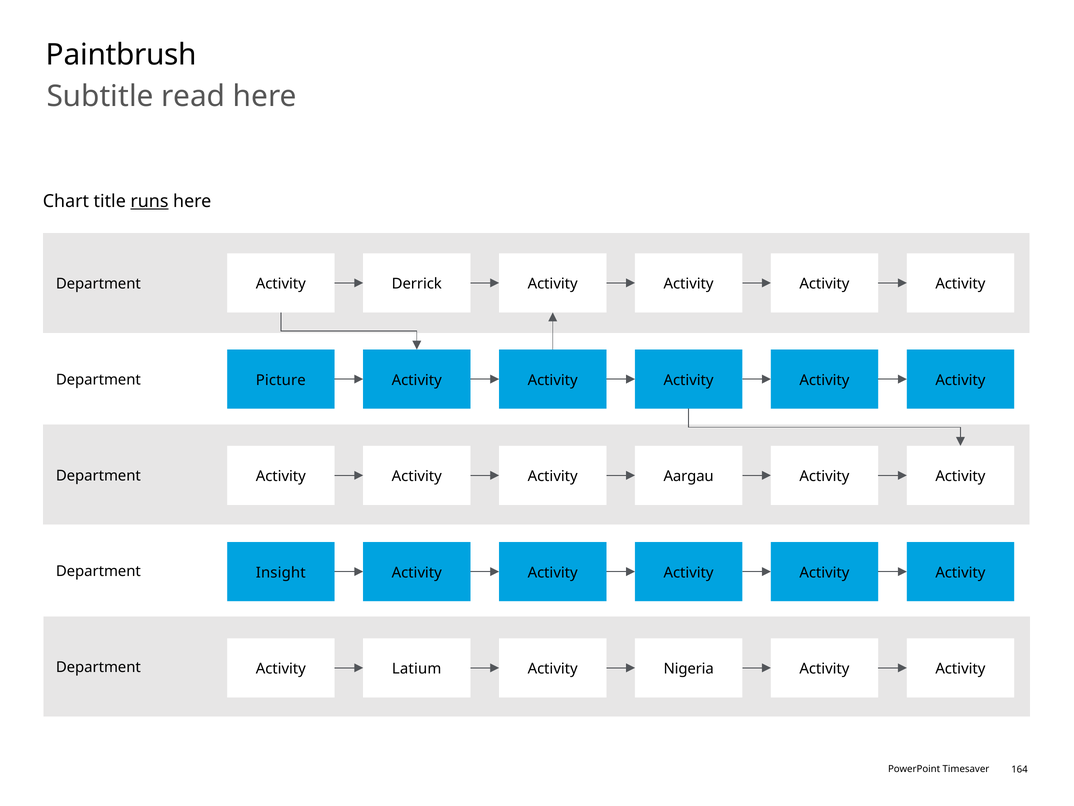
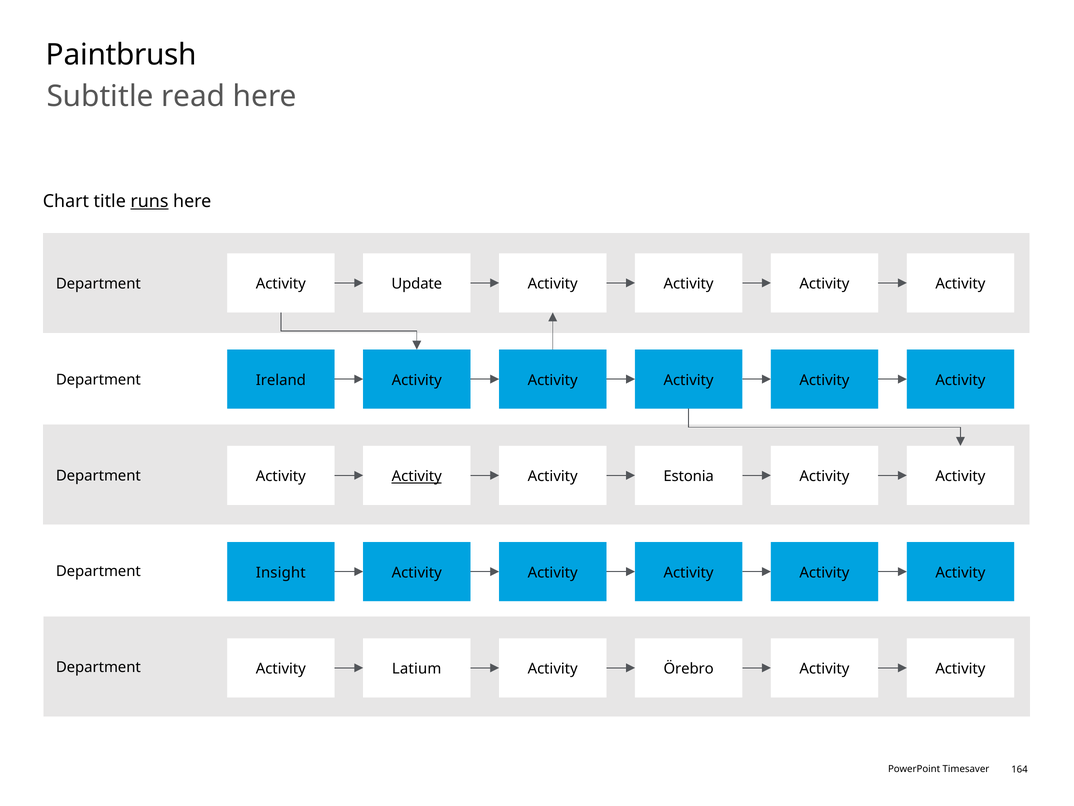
Derrick: Derrick -> Update
Picture: Picture -> Ireland
Activity at (417, 476) underline: none -> present
Aargau: Aargau -> Estonia
Nigeria: Nigeria -> Örebro
